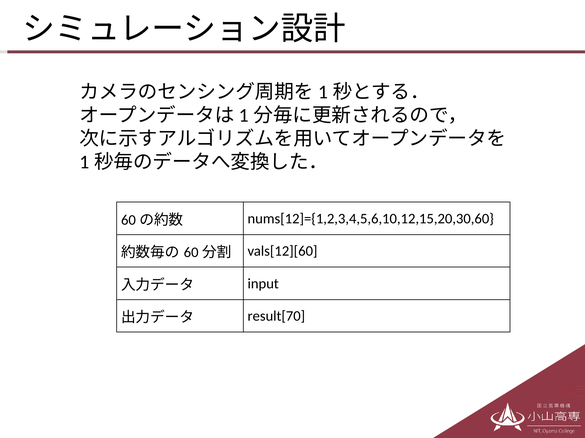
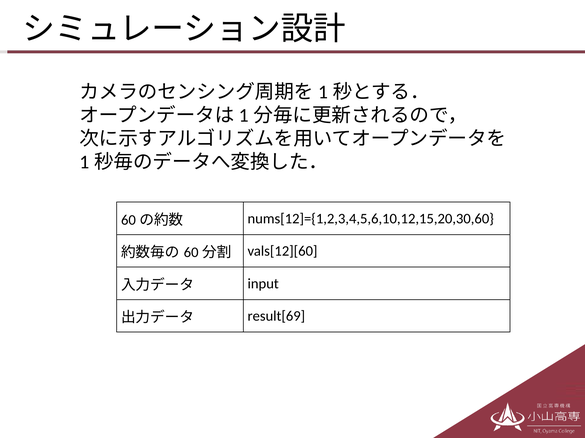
result[70: result[70 -> result[69
